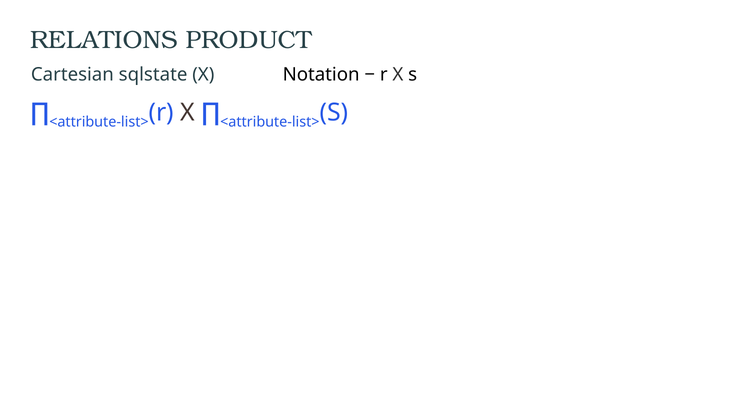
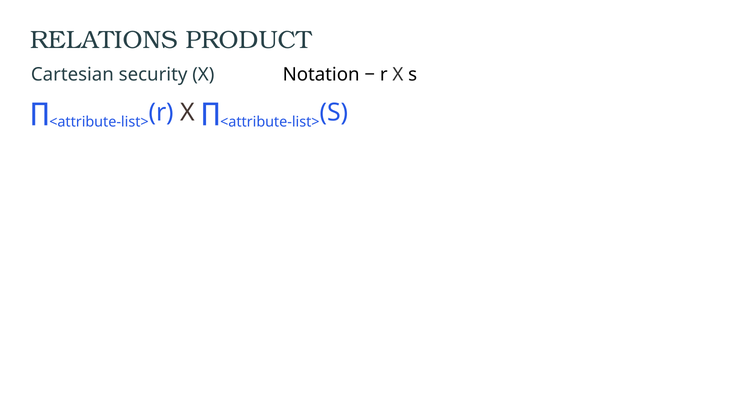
sqlstate: sqlstate -> security
